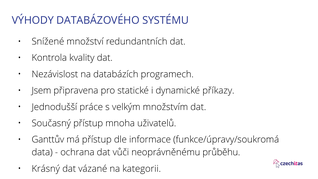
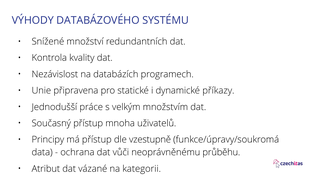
Jsem: Jsem -> Unie
Ganttův: Ganttův -> Principy
informace: informace -> vzestupně
Krásný: Krásný -> Atribut
